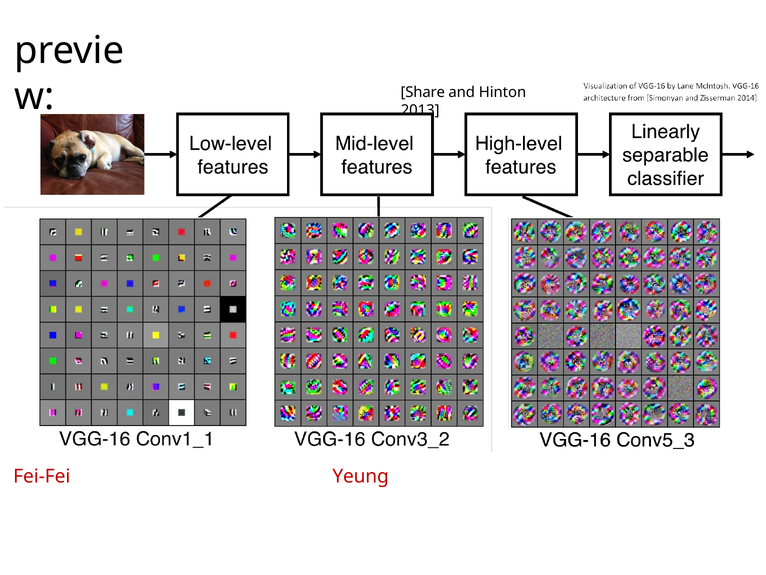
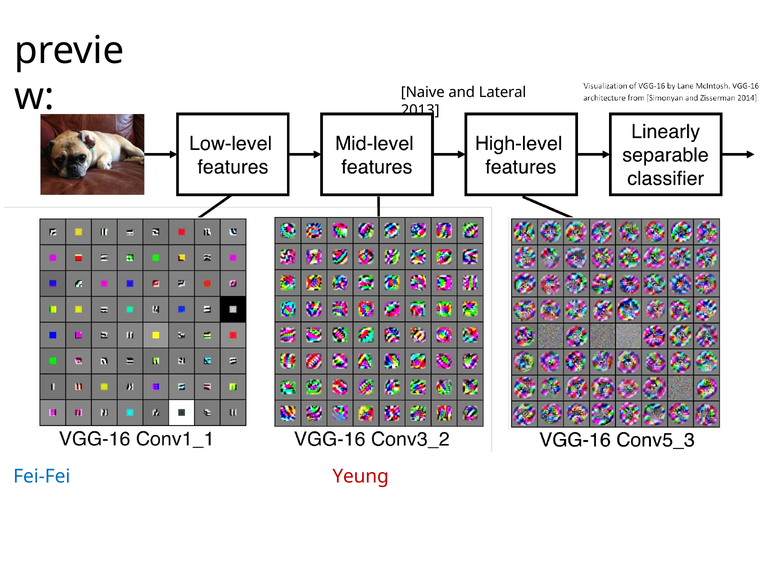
Share: Share -> Naive
Hinton: Hinton -> Lateral
Fei-Fei at (42, 476) colour: red -> blue
